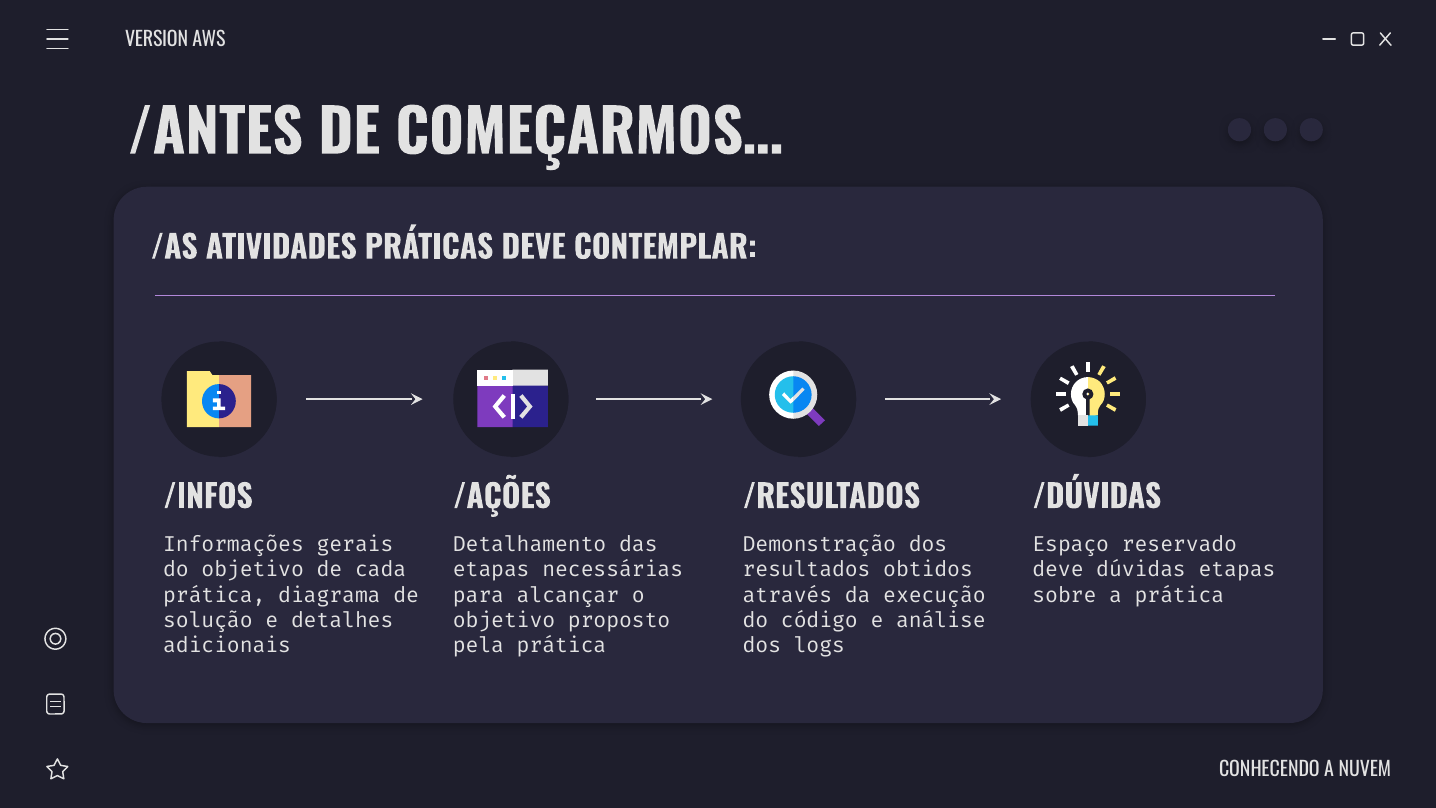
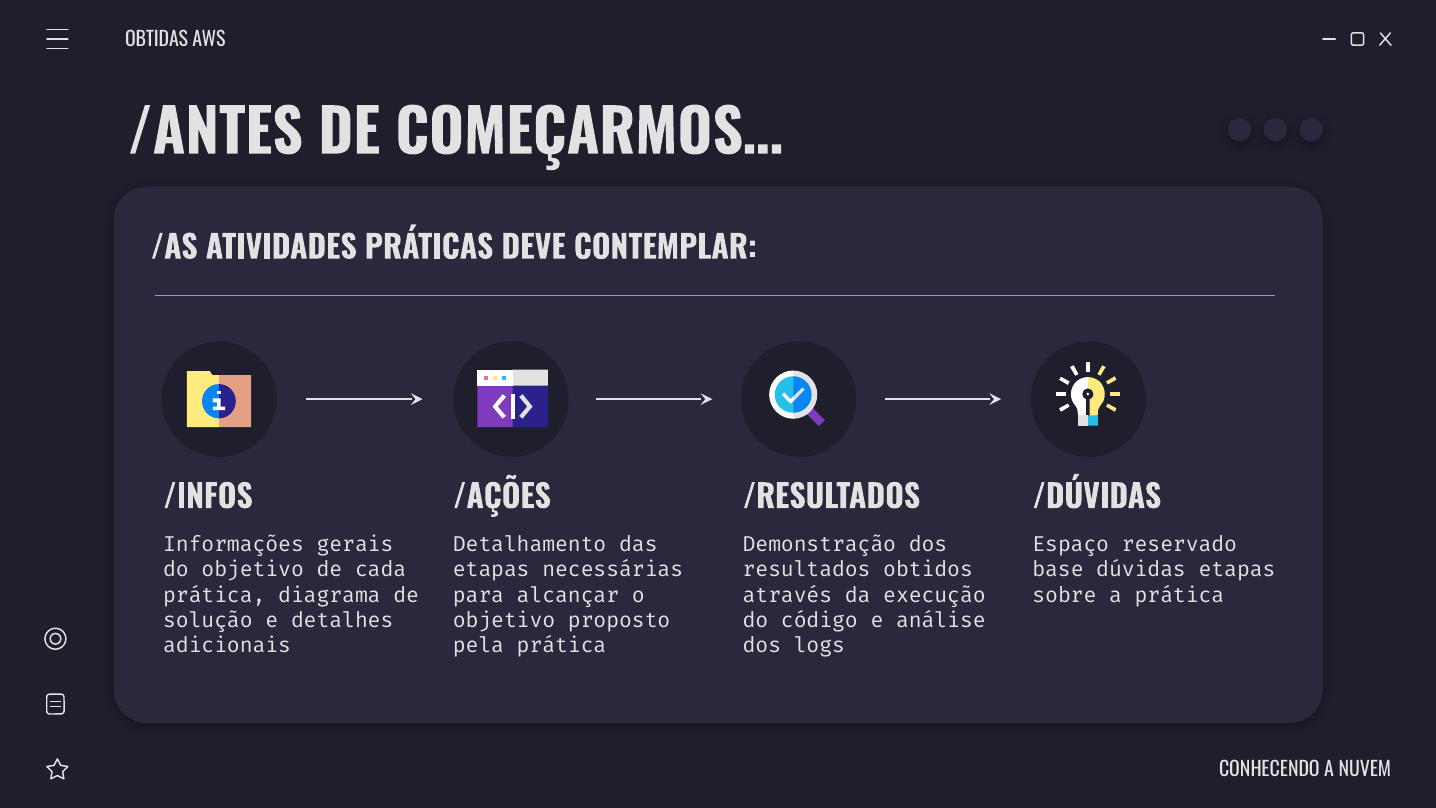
VERSION: VERSION -> OBTIDAS
deve at (1058, 570): deve -> base
